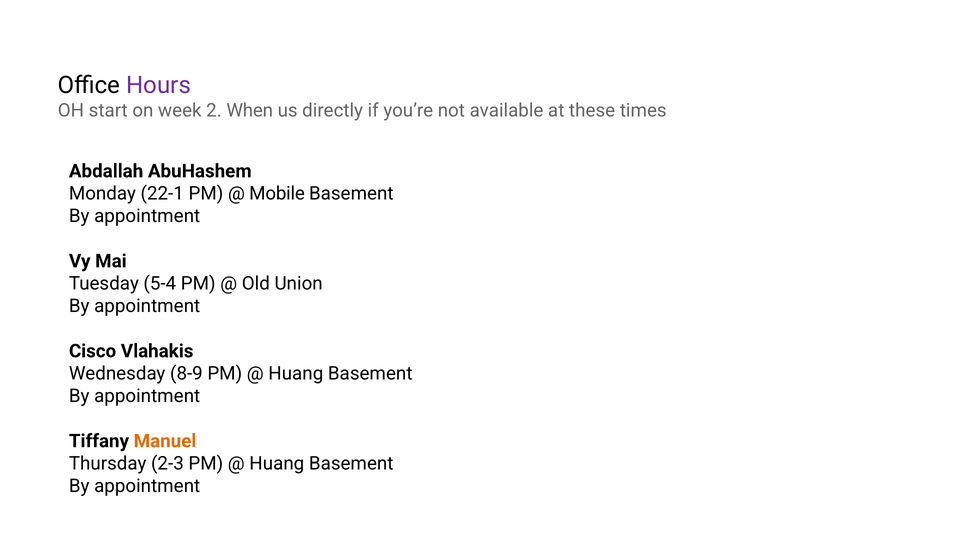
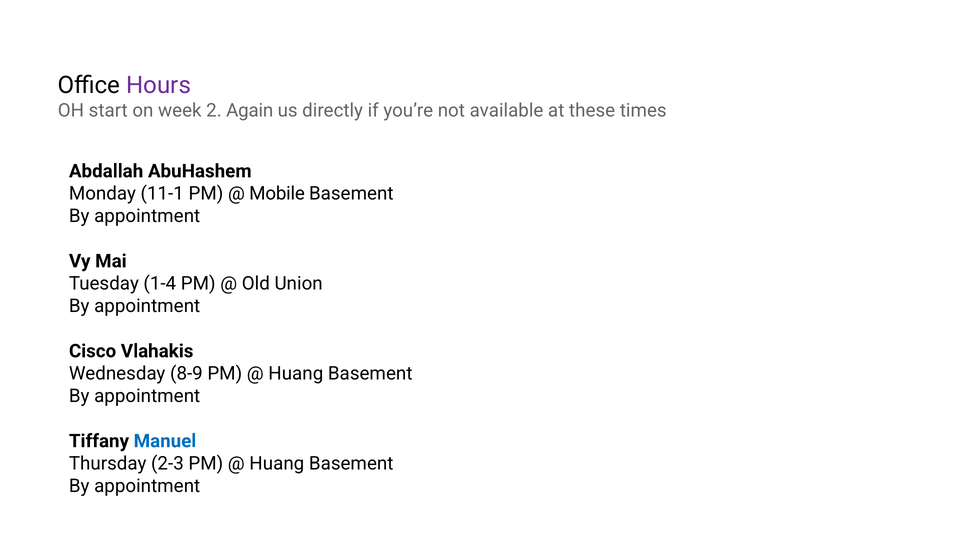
When: When -> Again
22-1: 22-1 -> 11-1
5-4: 5-4 -> 1-4
Manuel colour: orange -> blue
